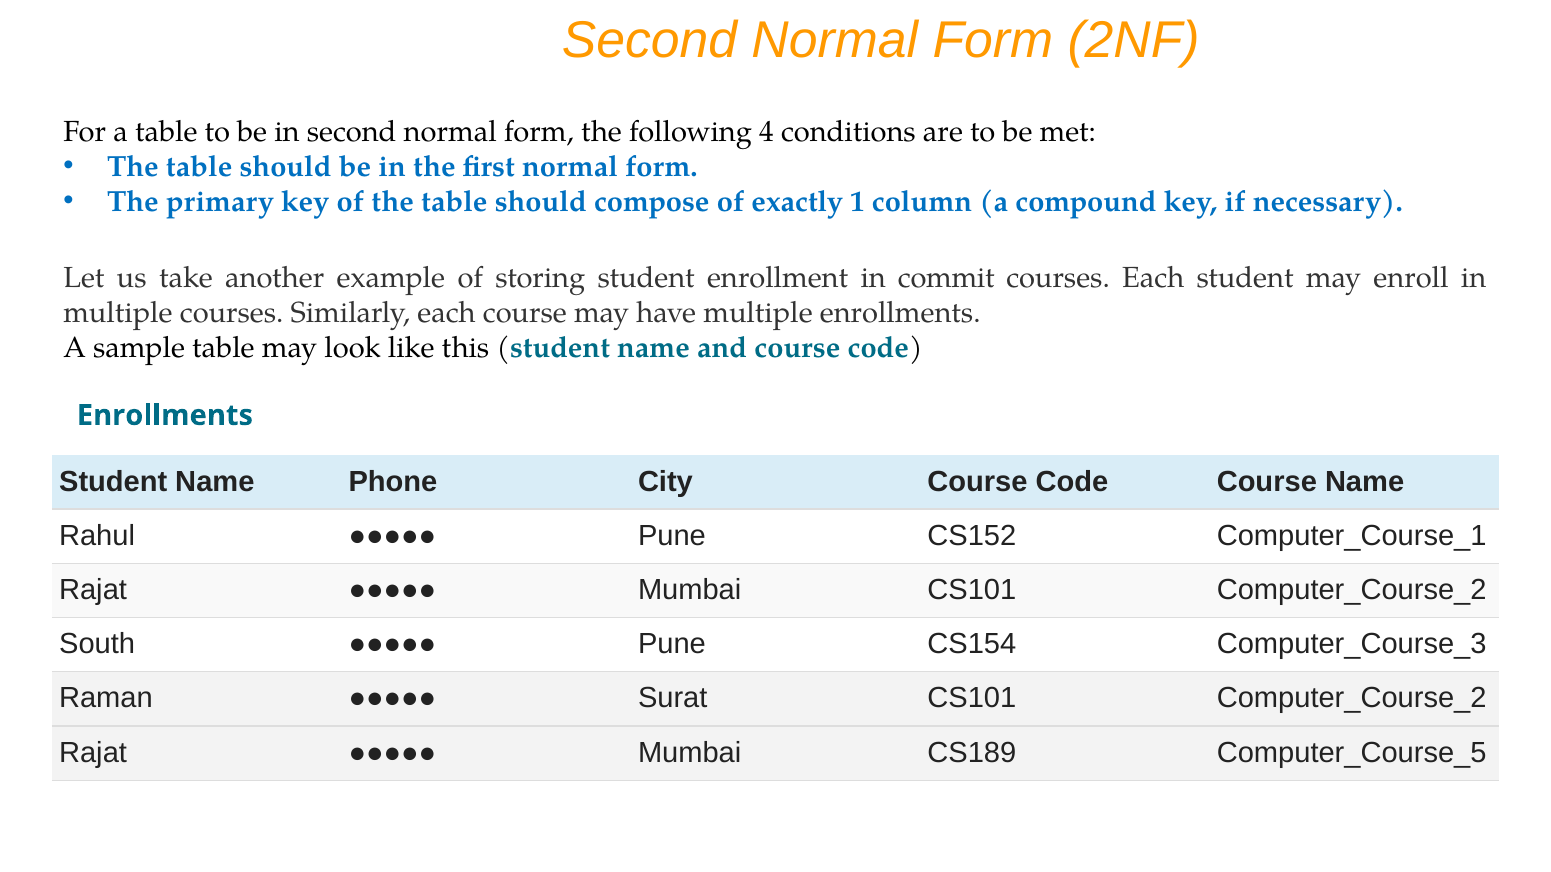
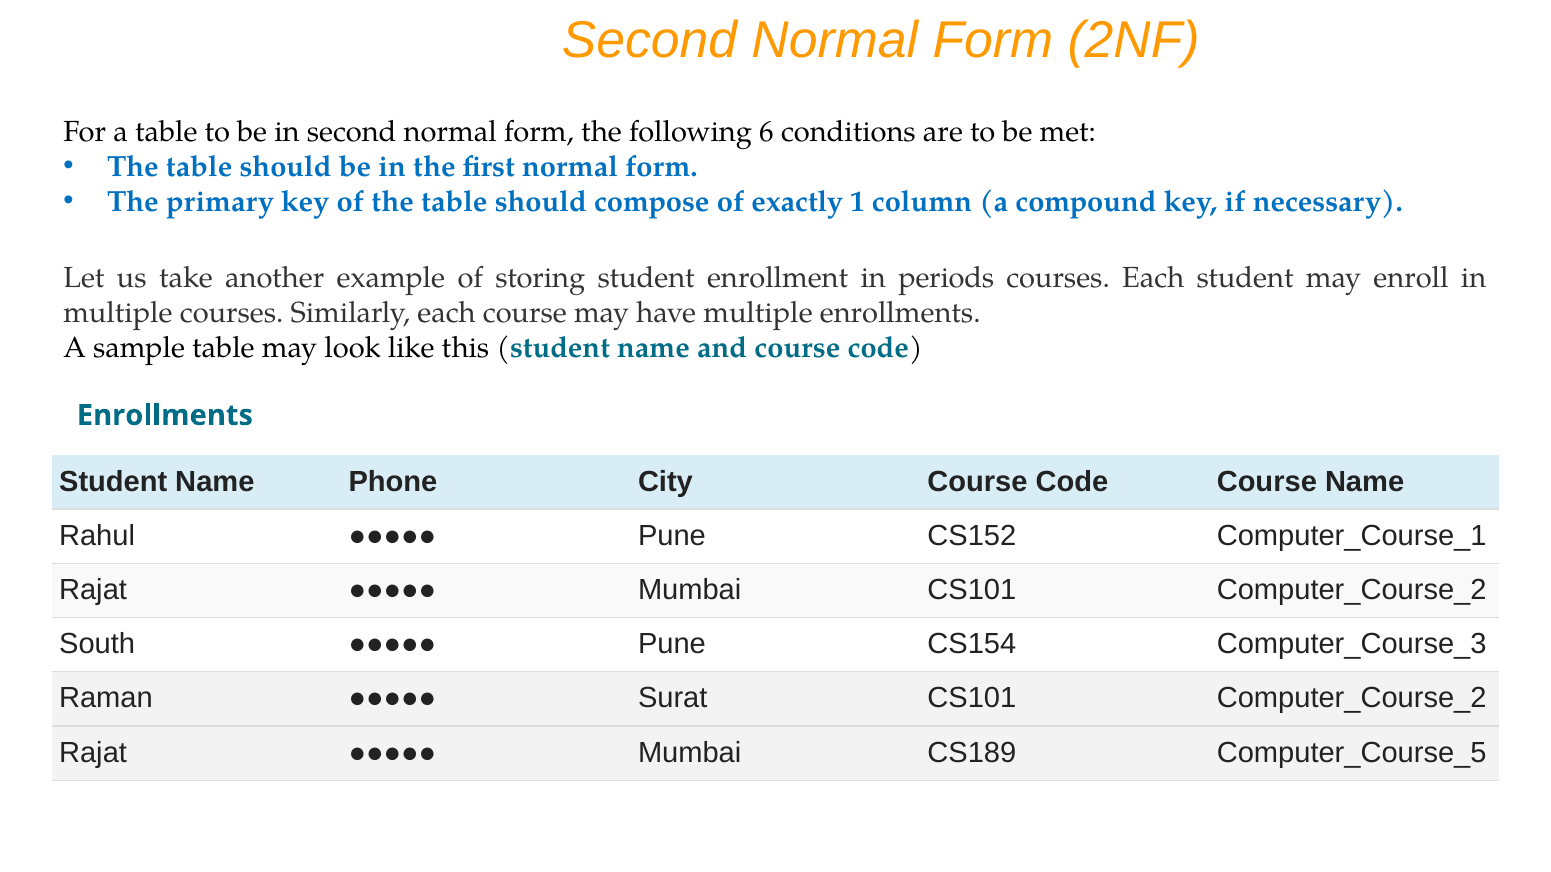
4: 4 -> 6
commit: commit -> periods
